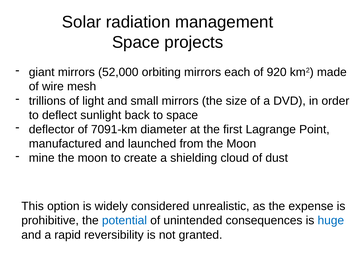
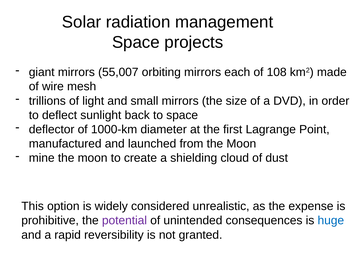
52,000: 52,000 -> 55,007
920: 920 -> 108
7091-km: 7091-km -> 1000-km
potential colour: blue -> purple
